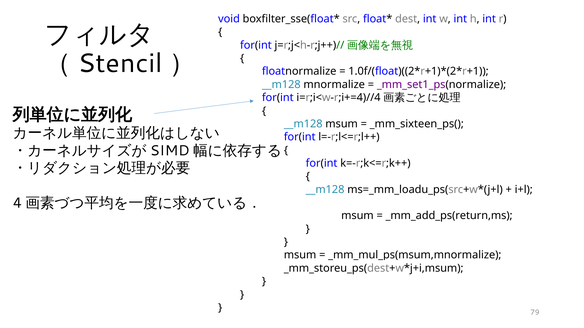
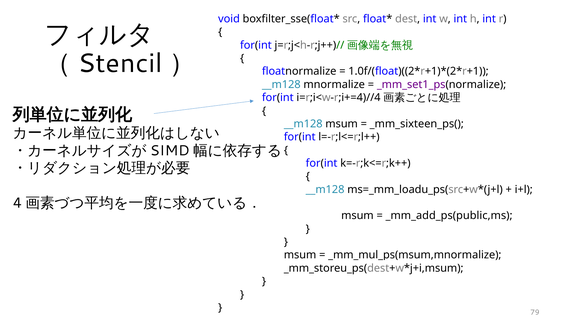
_mm_add_ps(return,ms: _mm_add_ps(return,ms -> _mm_add_ps(public,ms
